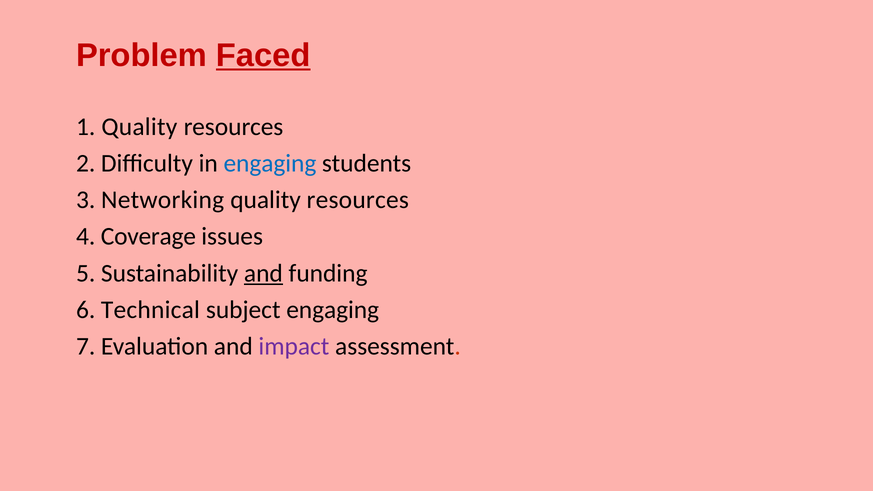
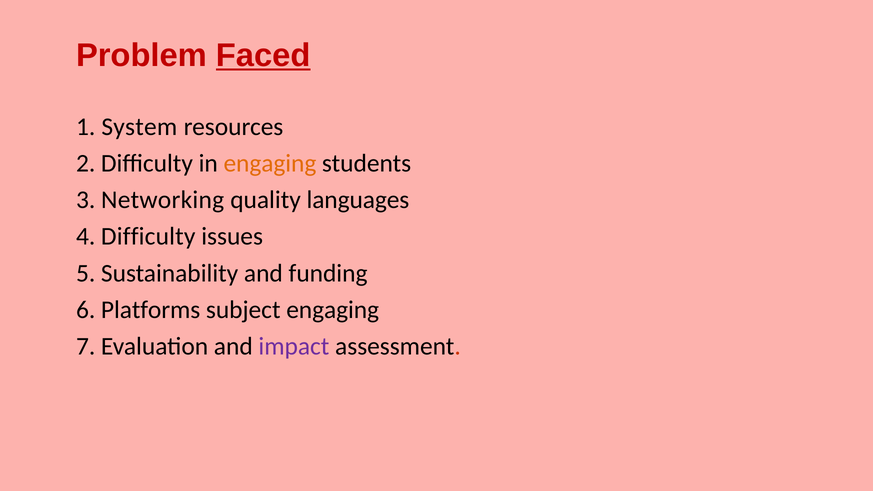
1 Quality: Quality -> System
engaging at (270, 164) colour: blue -> orange
resources at (358, 200): resources -> languages
4 Coverage: Coverage -> Difficulty
and at (263, 273) underline: present -> none
Technical: Technical -> Platforms
